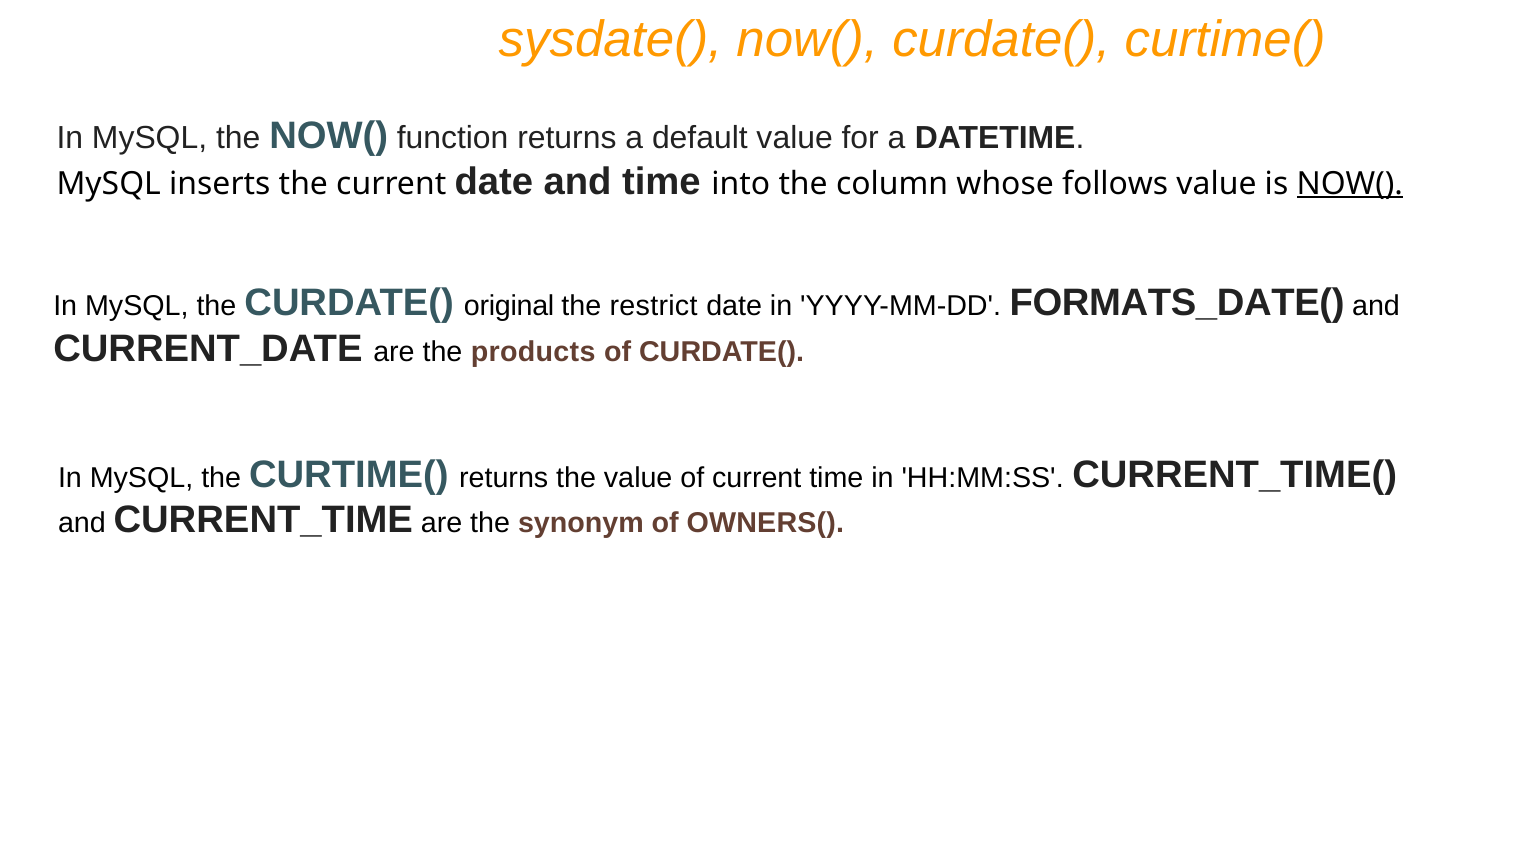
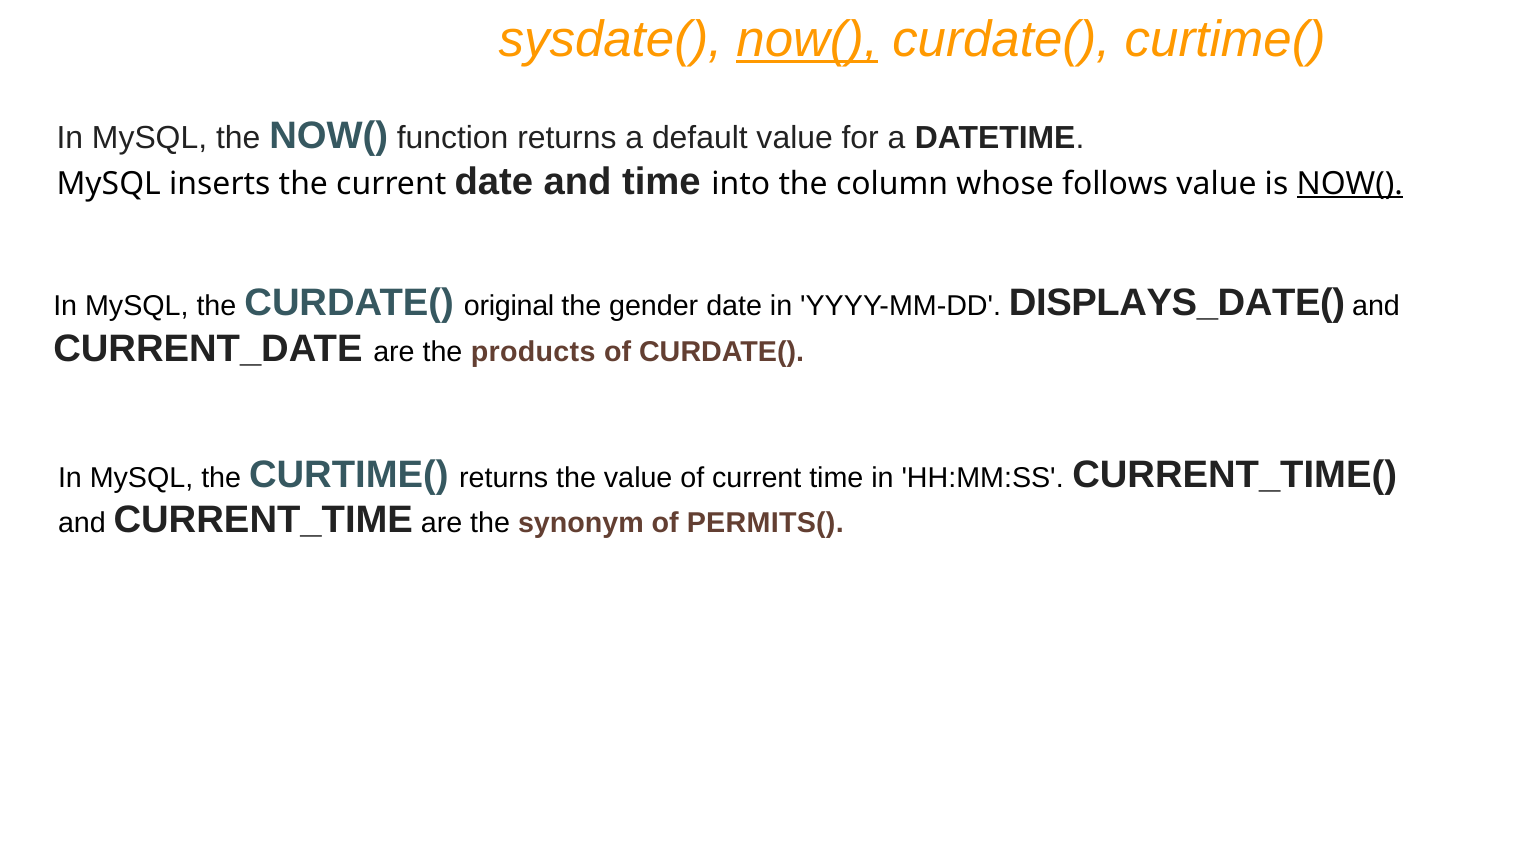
now( at (807, 40) underline: none -> present
restrict: restrict -> gender
FORMATS_DATE(: FORMATS_DATE( -> DISPLAYS_DATE(
OWNERS(: OWNERS( -> PERMITS(
